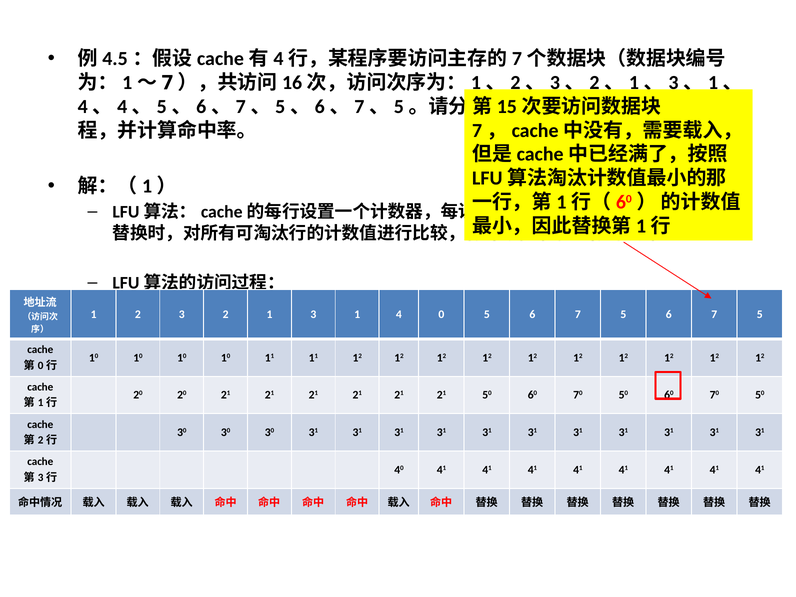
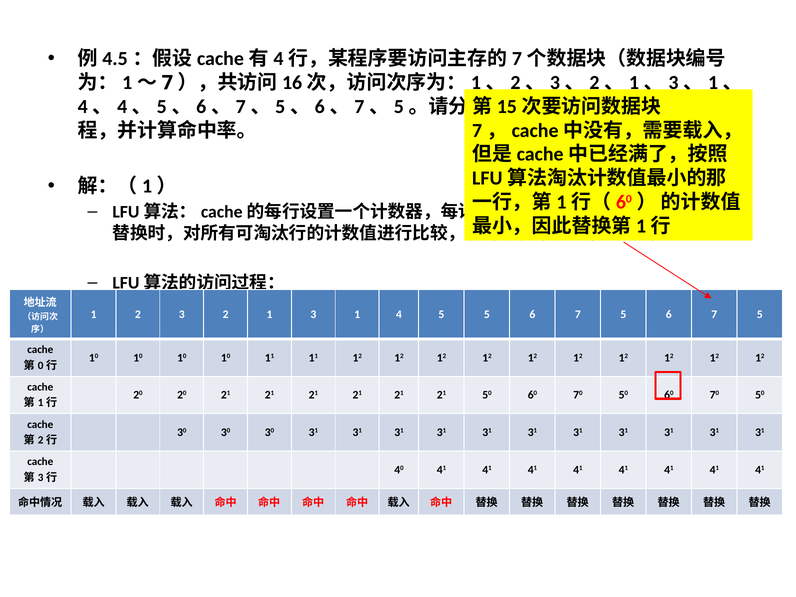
4 0: 0 -> 5
